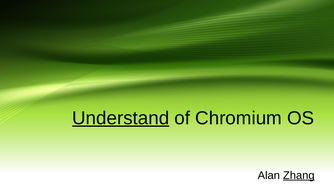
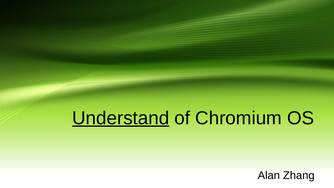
Zhang underline: present -> none
